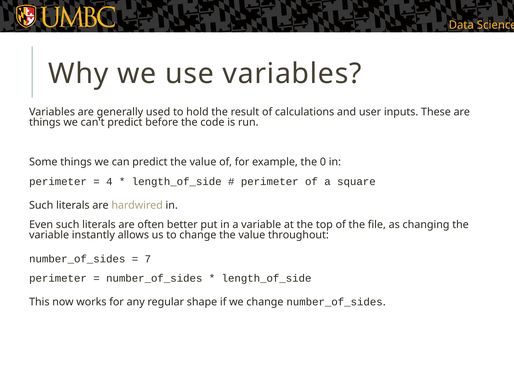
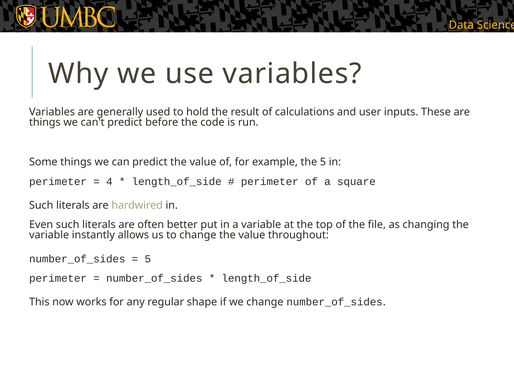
the 0: 0 -> 5
7 at (148, 259): 7 -> 5
